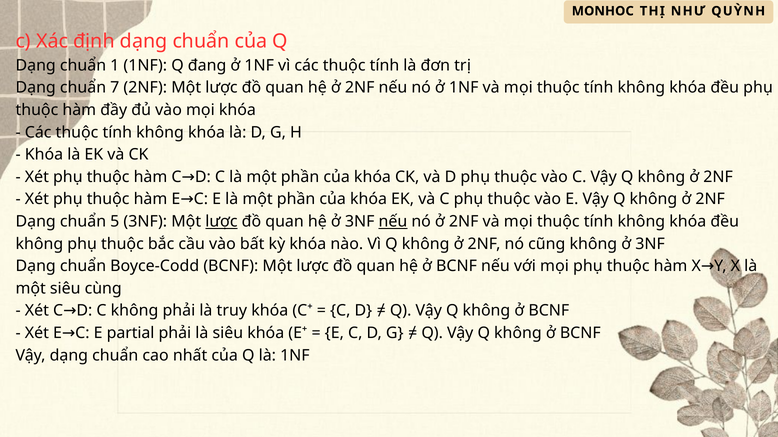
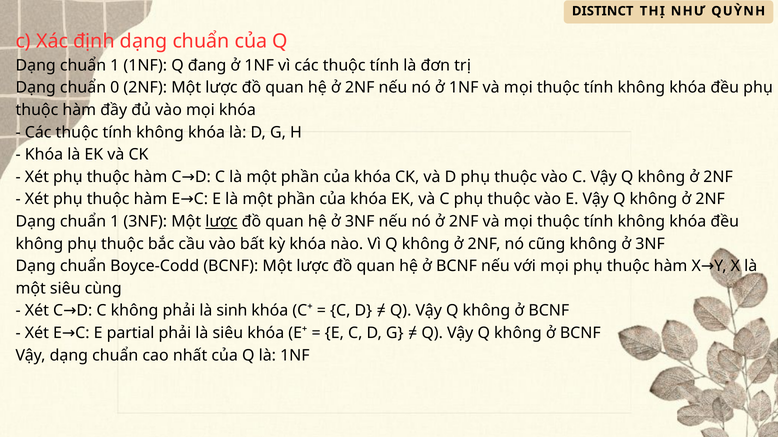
MONHOC: MONHOC -> DISTINCT
7: 7 -> 0
5 at (115, 222): 5 -> 1
nếu at (393, 222) underline: present -> none
truy: truy -> sinh
